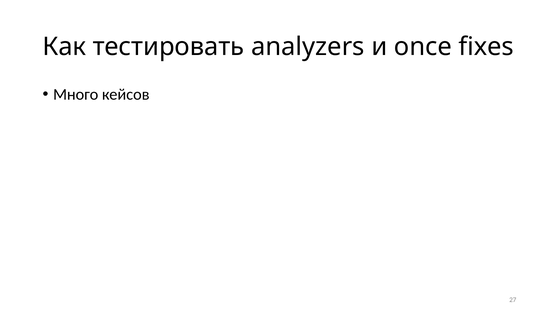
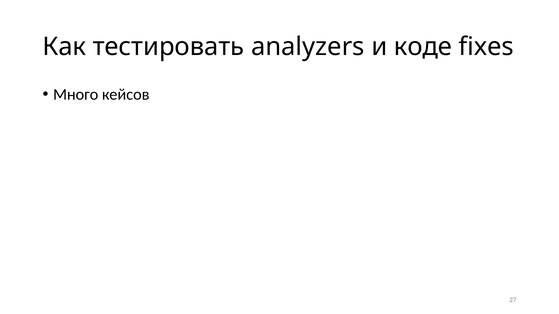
once: once -> коде
